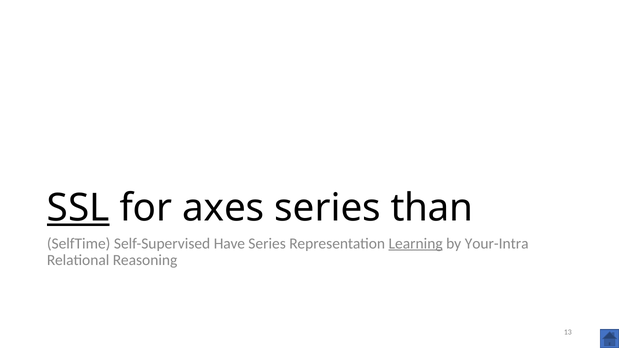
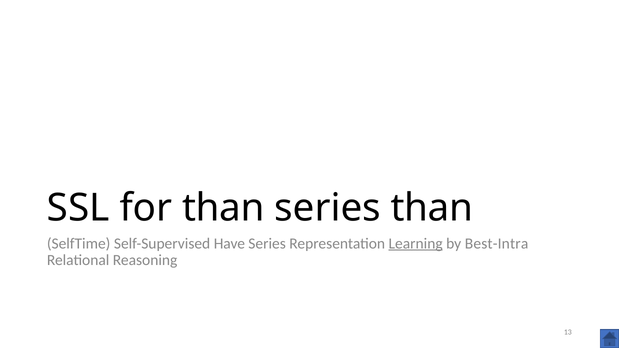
SSL underline: present -> none
for axes: axes -> than
Your-Intra: Your-Intra -> Best-Intra
